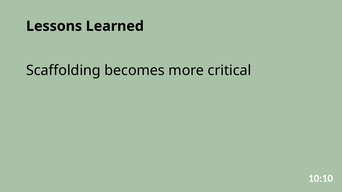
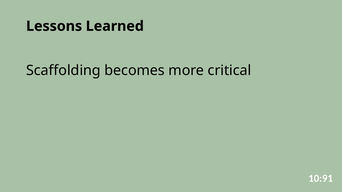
10:10: 10:10 -> 10:91
